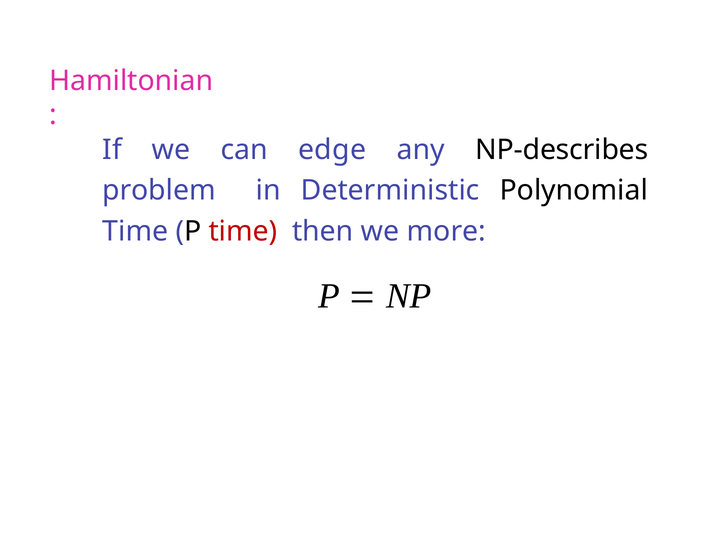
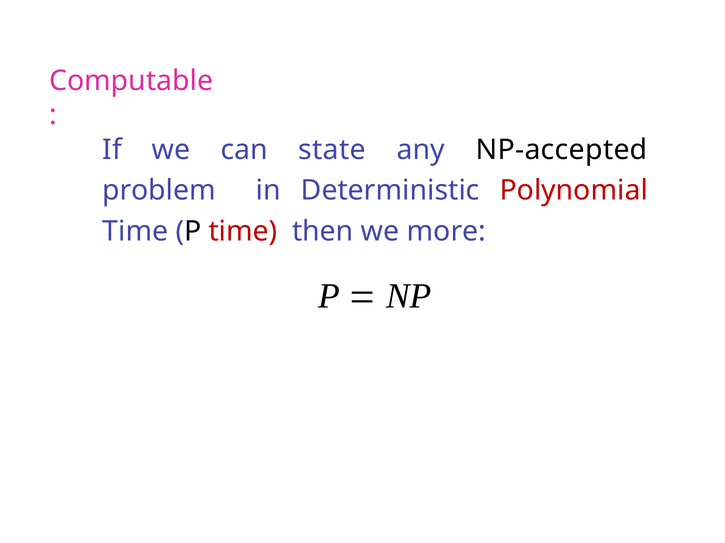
Hamiltonian: Hamiltonian -> Computable
edge: edge -> state
NP-describes: NP-describes -> NP-accepted
Polynomial colour: black -> red
